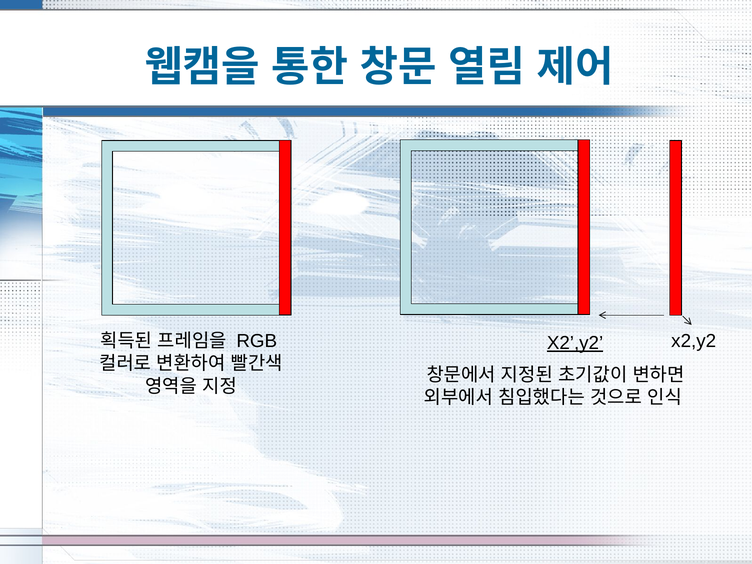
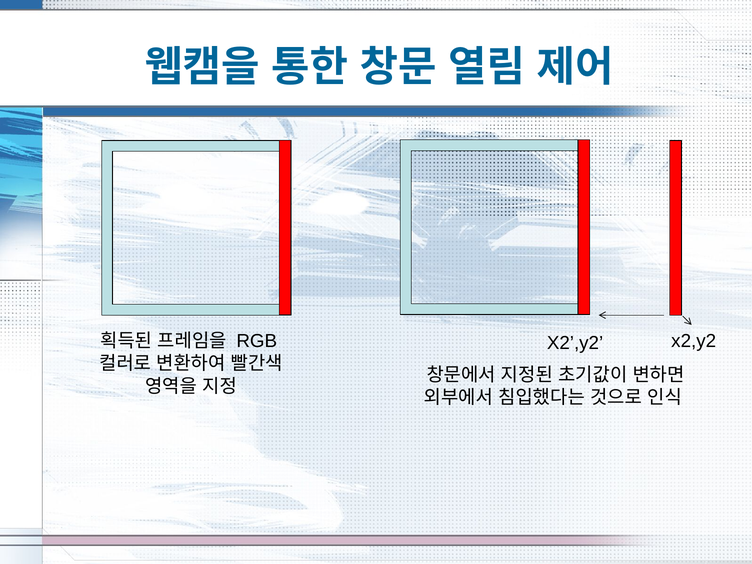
X2’,y2 underline: present -> none
